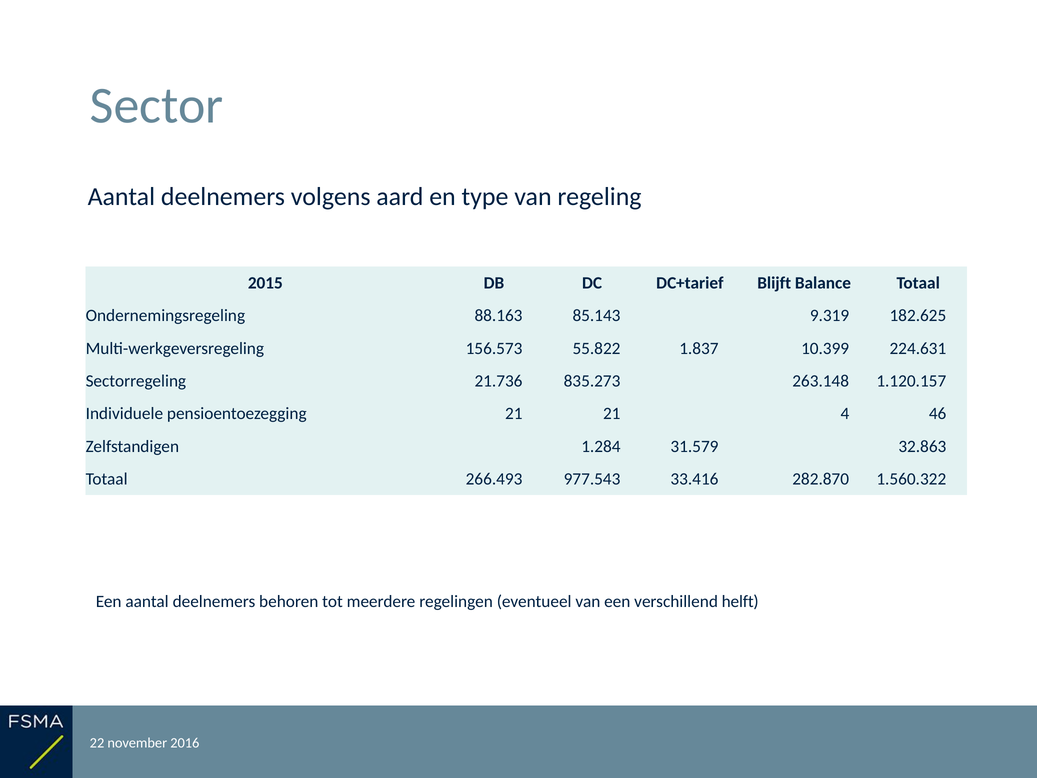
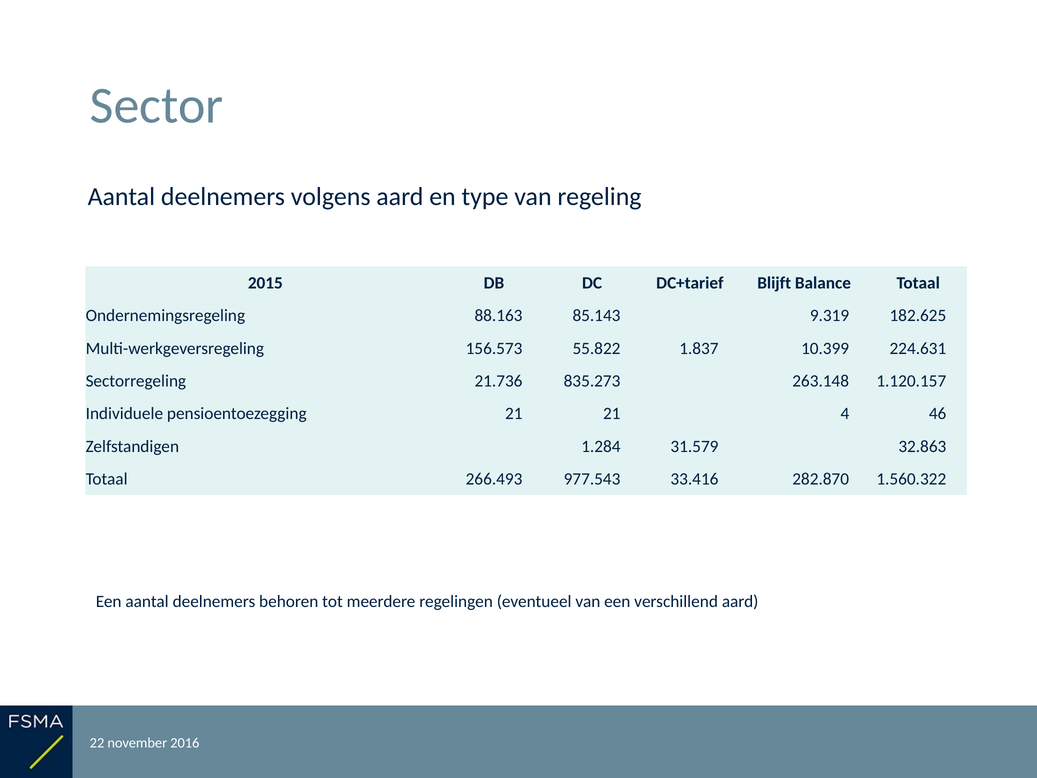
verschillend helft: helft -> aard
